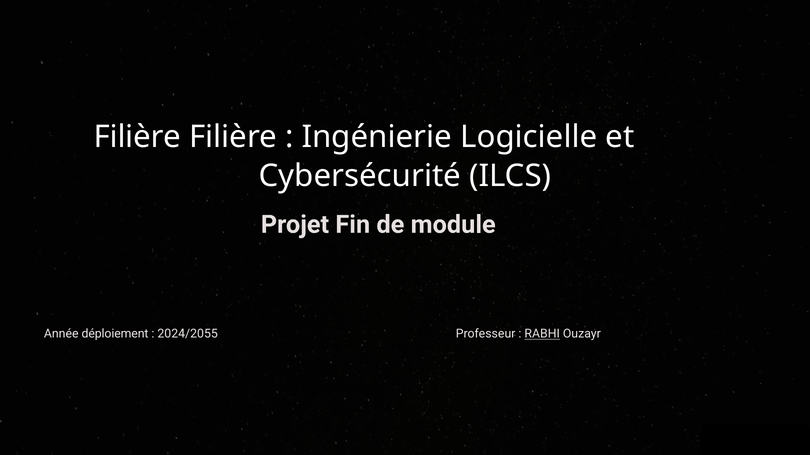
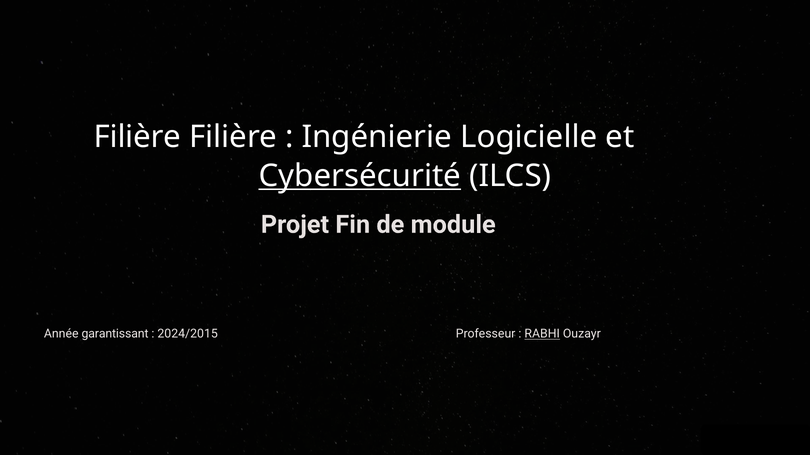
Cybersécurité underline: none -> present
déploiement: déploiement -> garantissant
2024/2055: 2024/2055 -> 2024/2015
